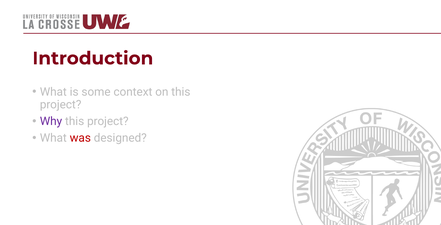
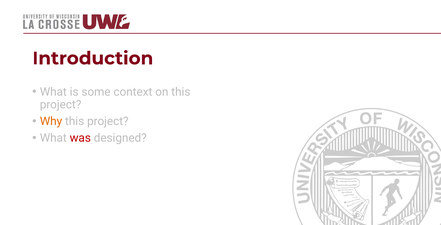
Why colour: purple -> orange
